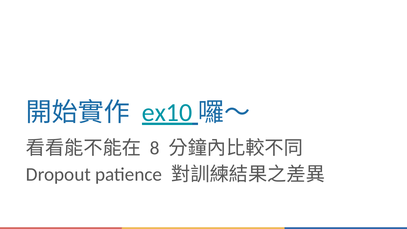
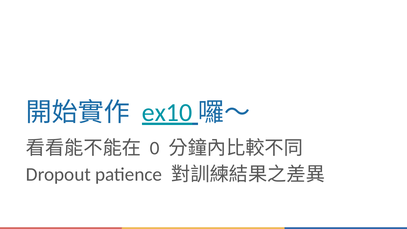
8: 8 -> 0
